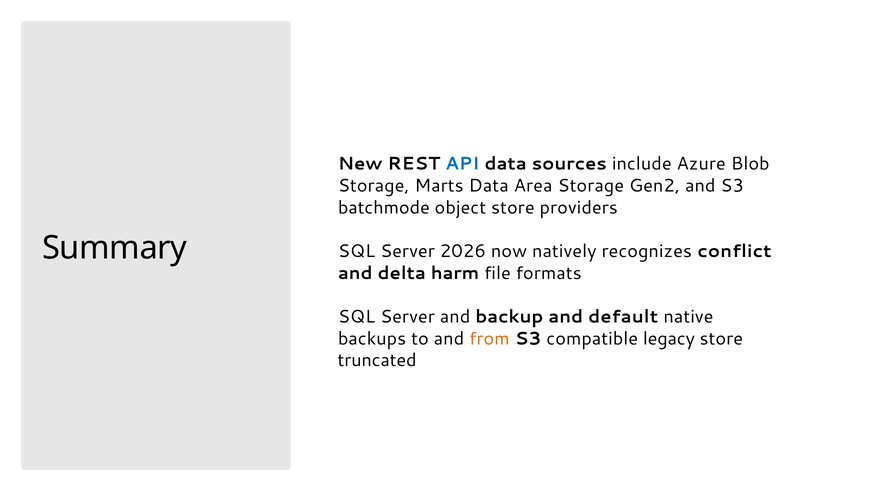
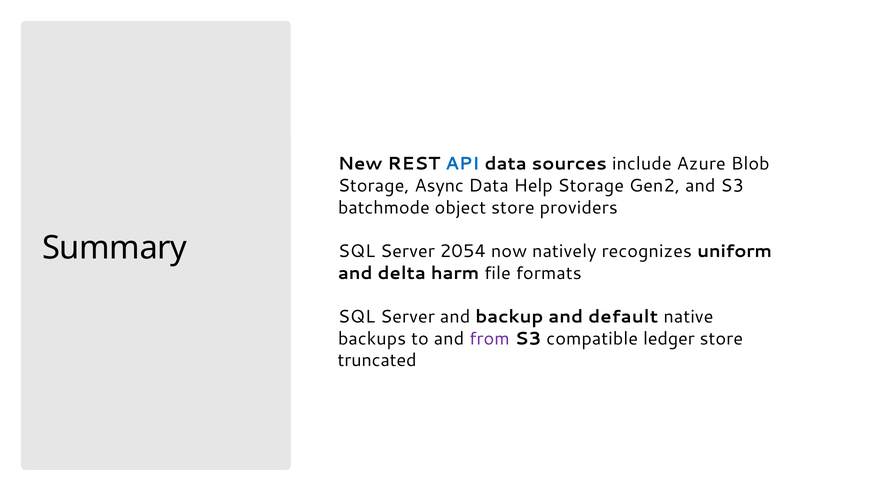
Marts: Marts -> Async
Area: Area -> Help
2026: 2026 -> 2054
conflict: conflict -> uniform
from colour: orange -> purple
legacy: legacy -> ledger
